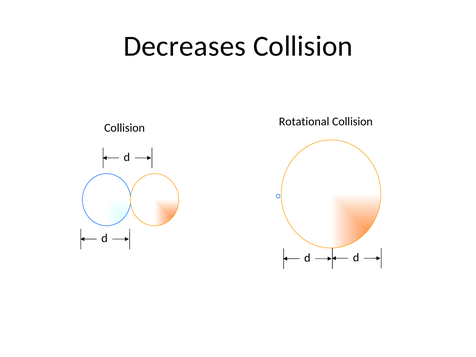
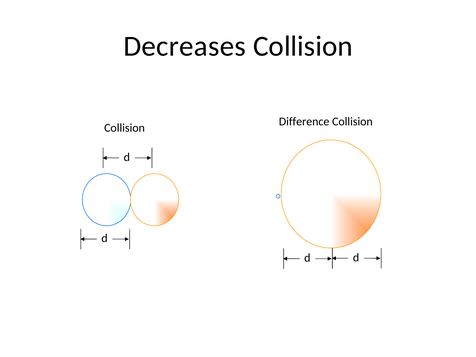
Rotational: Rotational -> Difference
